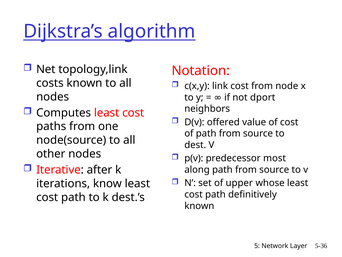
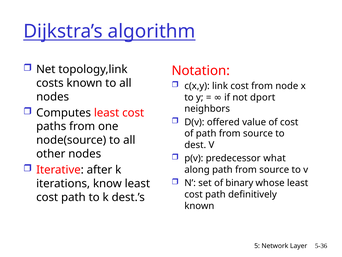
most: most -> what
upper: upper -> binary
